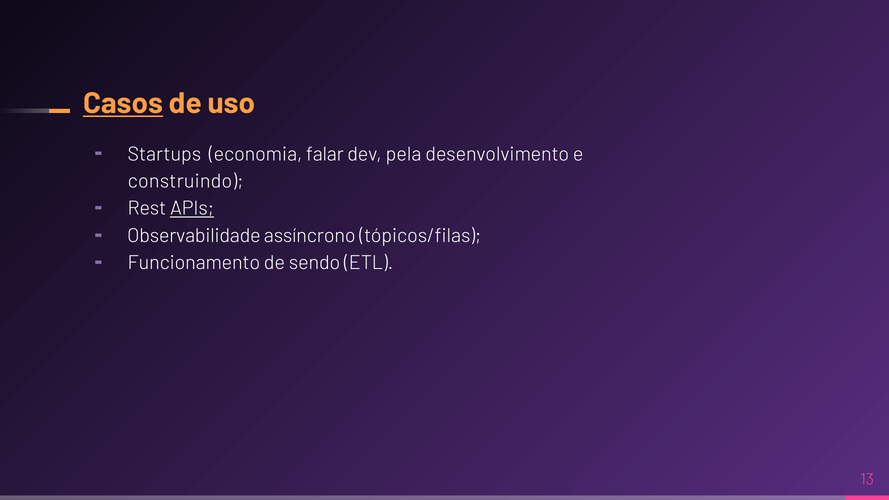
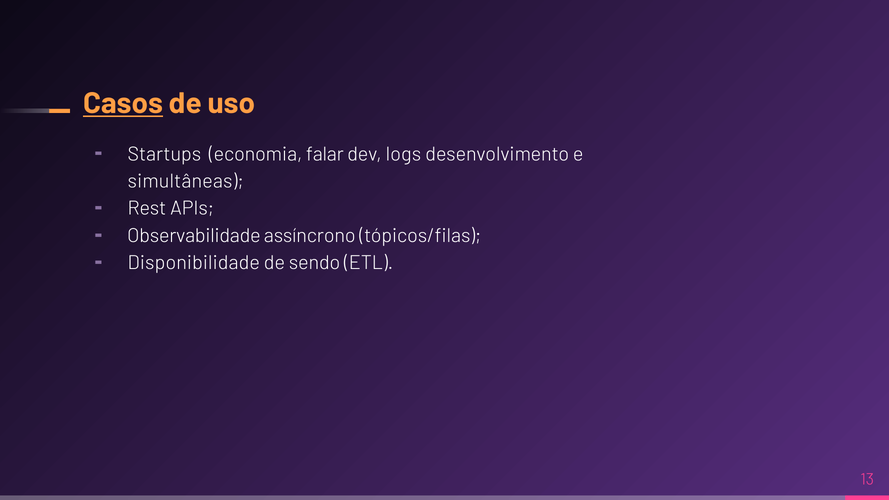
pela: pela -> logs
construindo: construindo -> simultâneas
APIs underline: present -> none
Funcionamento: Funcionamento -> Disponibilidade
